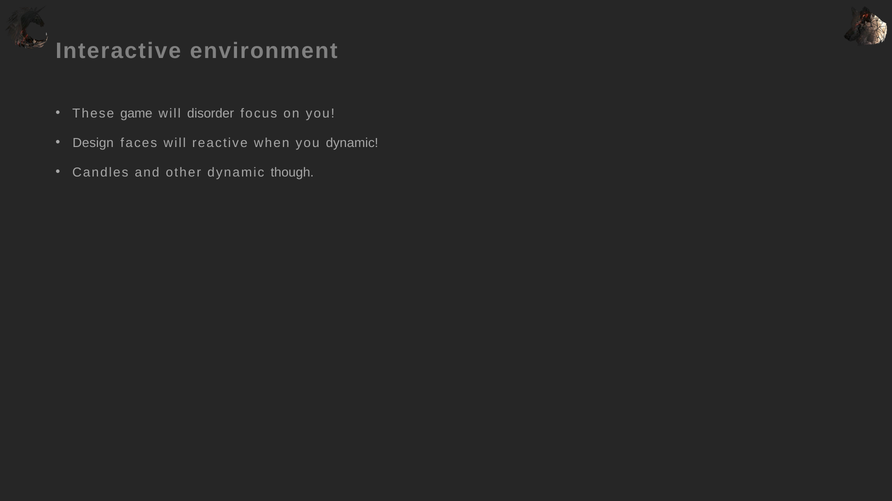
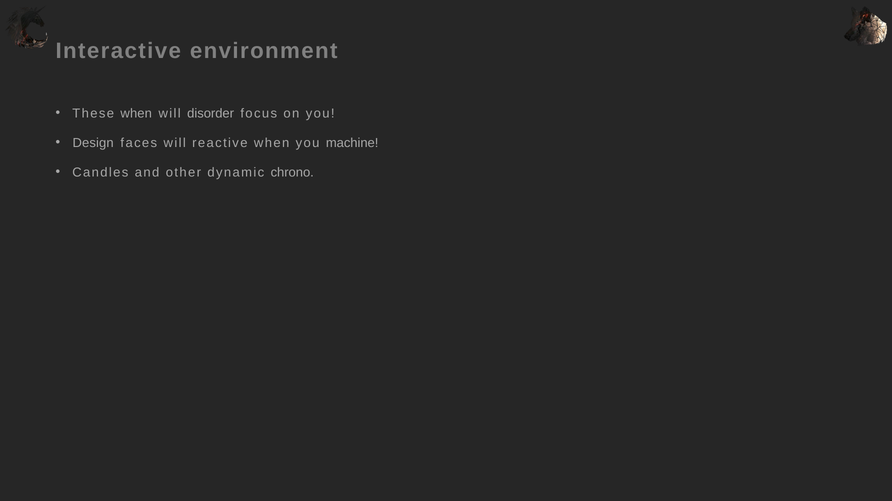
These game: game -> when
you dynamic: dynamic -> machine
though: though -> chrono
